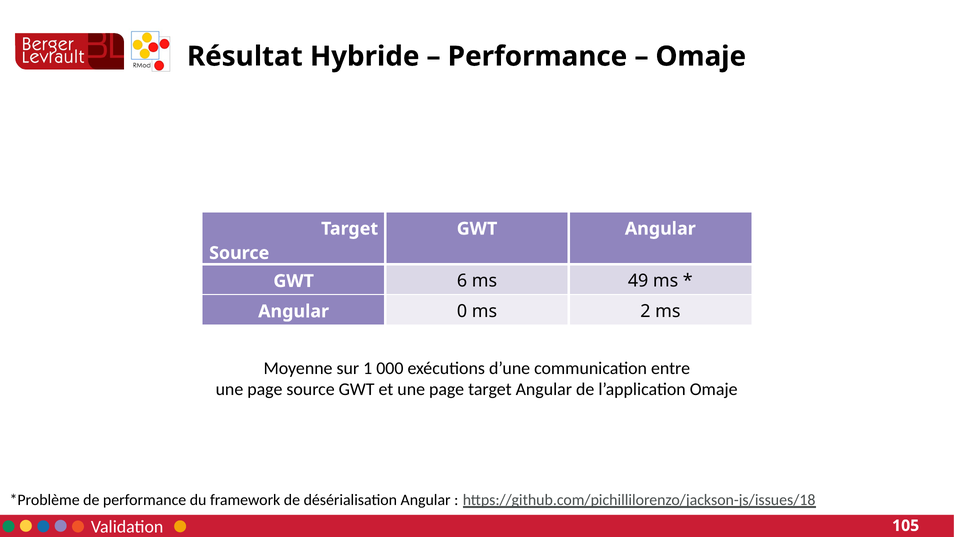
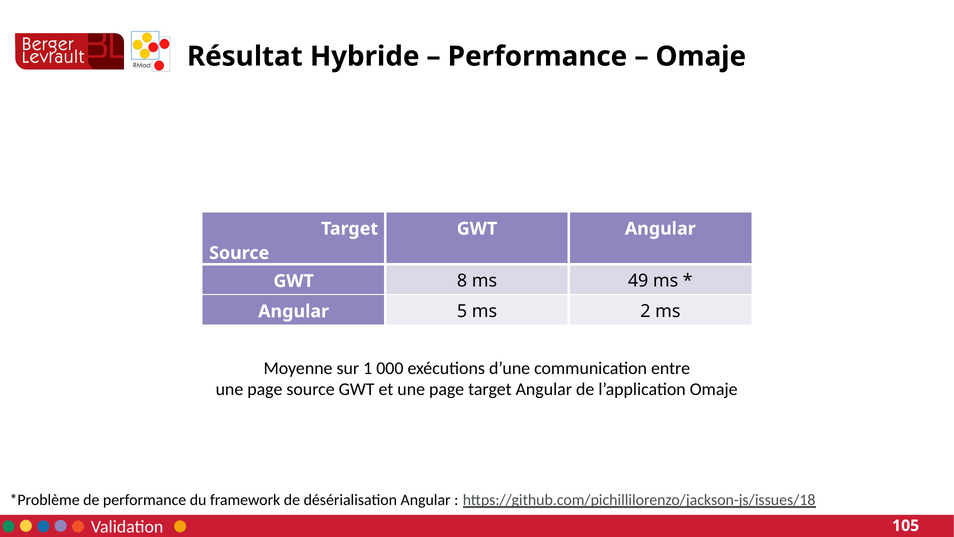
6: 6 -> 8
0: 0 -> 5
